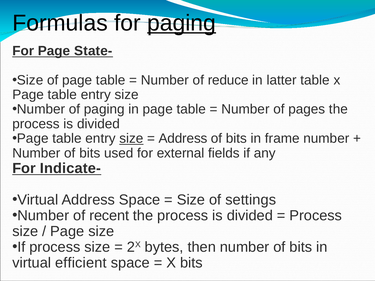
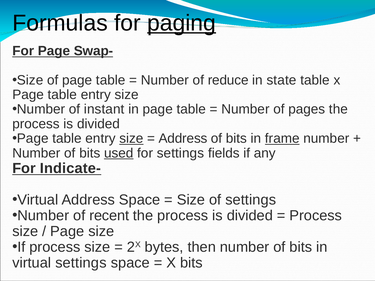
State-: State- -> Swap-
latter: latter -> state
of paging: paging -> instant
frame underline: none -> present
used underline: none -> present
for external: external -> settings
virtual efficient: efficient -> settings
